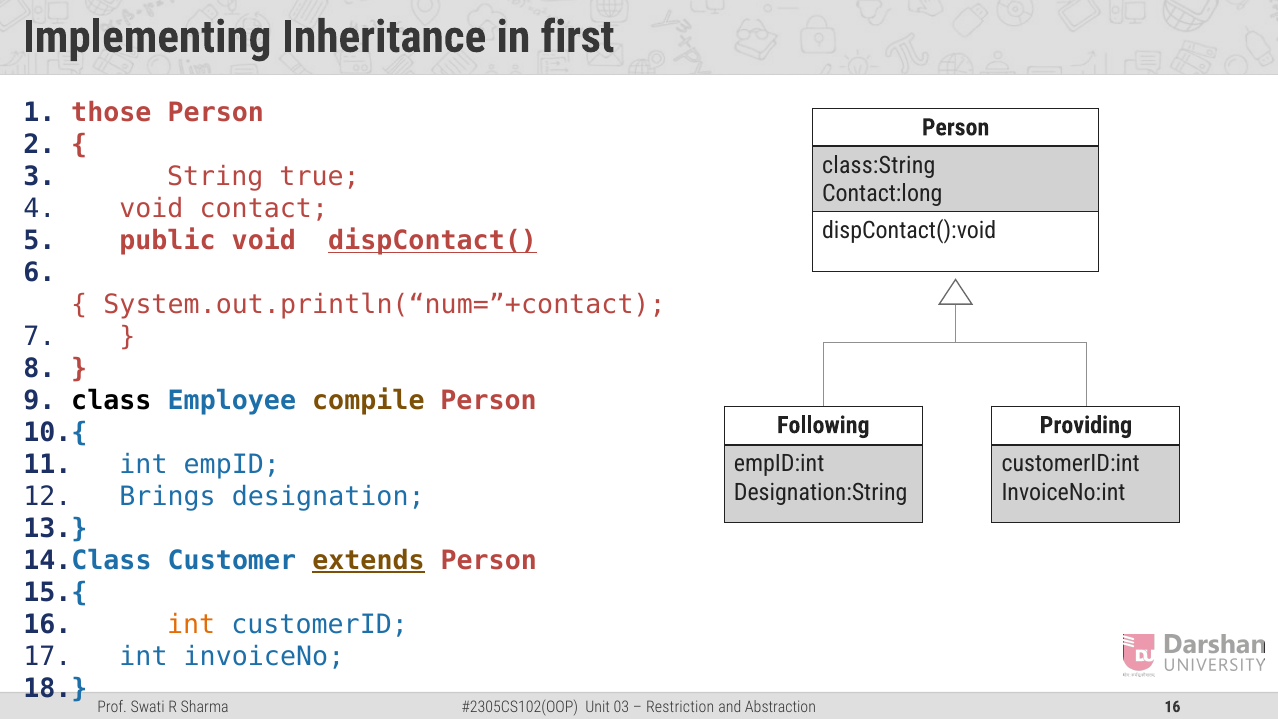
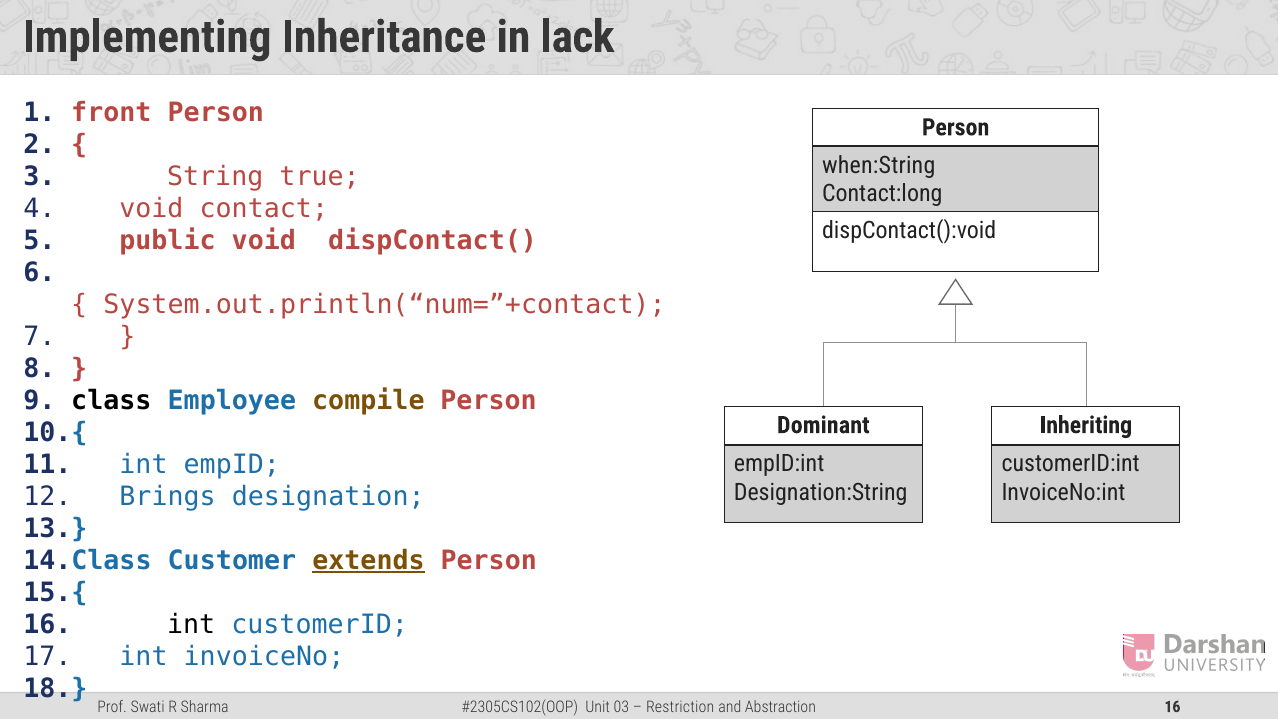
first: first -> lack
those: those -> front
class:String: class:String -> when:String
dispContact( underline: present -> none
Following: Following -> Dominant
Providing: Providing -> Inheriting
int at (191, 625) colour: orange -> black
